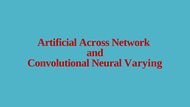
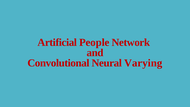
Across: Across -> People
